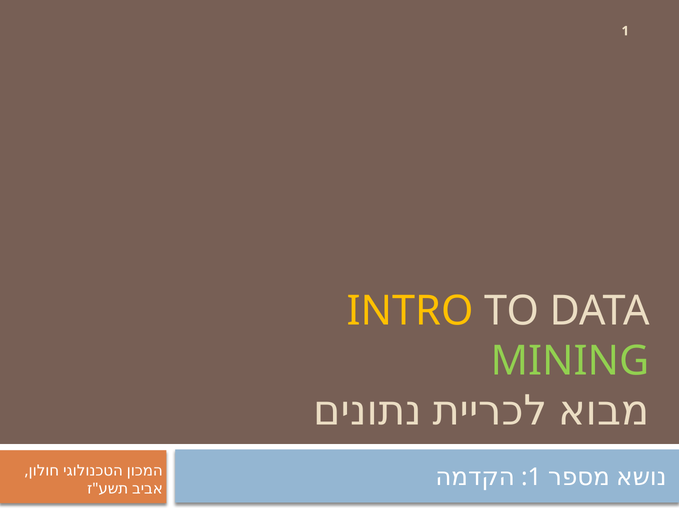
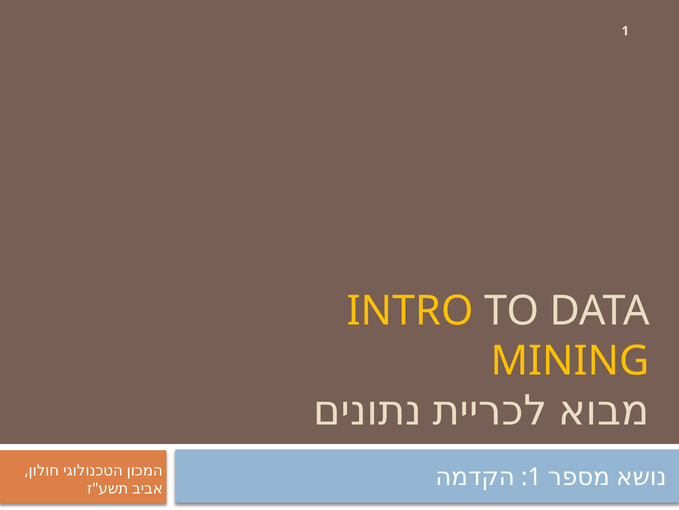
MINING colour: light green -> yellow
